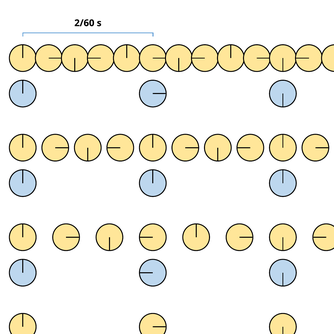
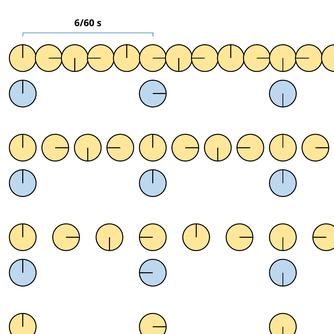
2/60: 2/60 -> 6/60
